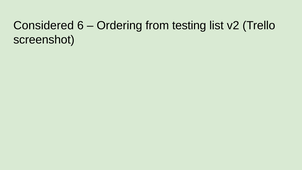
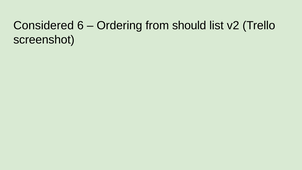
testing: testing -> should
